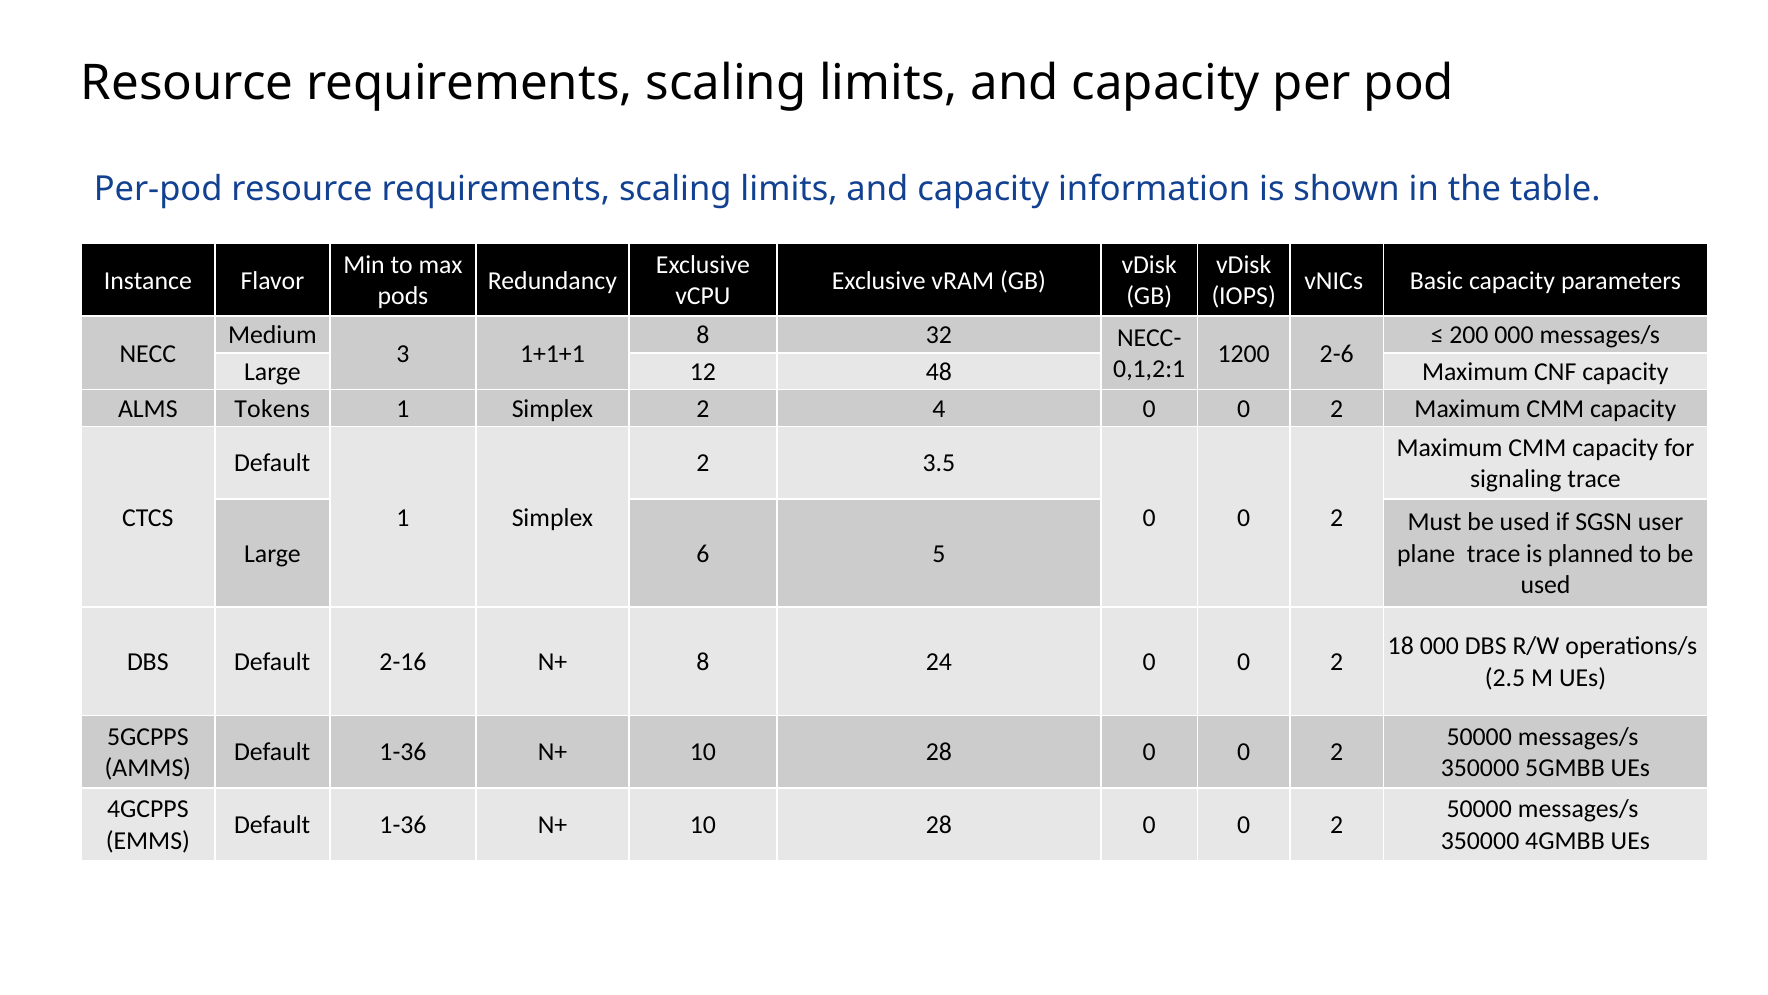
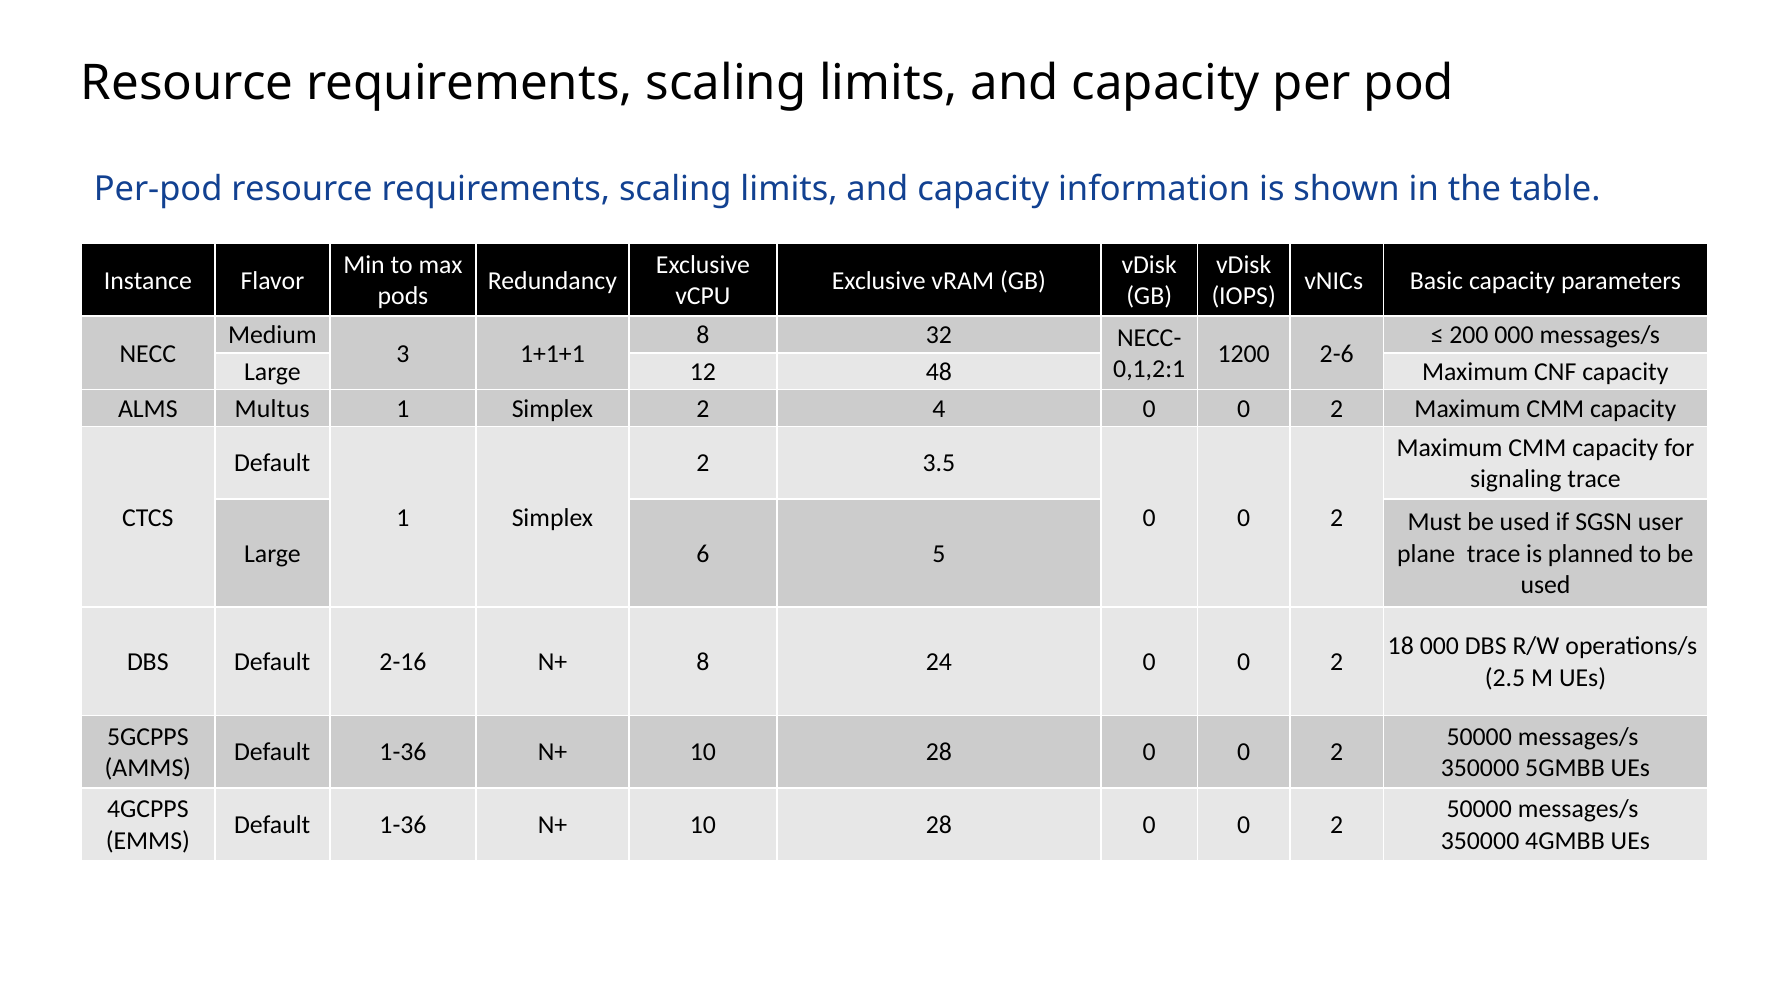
Tokens: Tokens -> Multus
